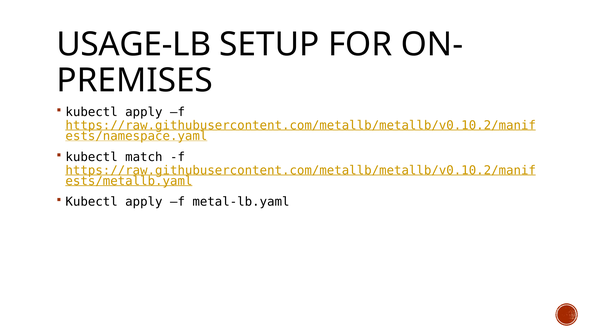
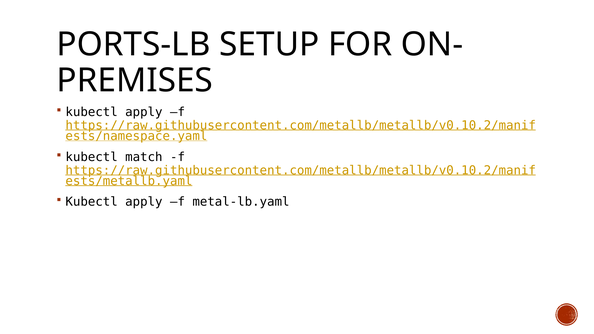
USAGE-LB: USAGE-LB -> PORTS-LB
